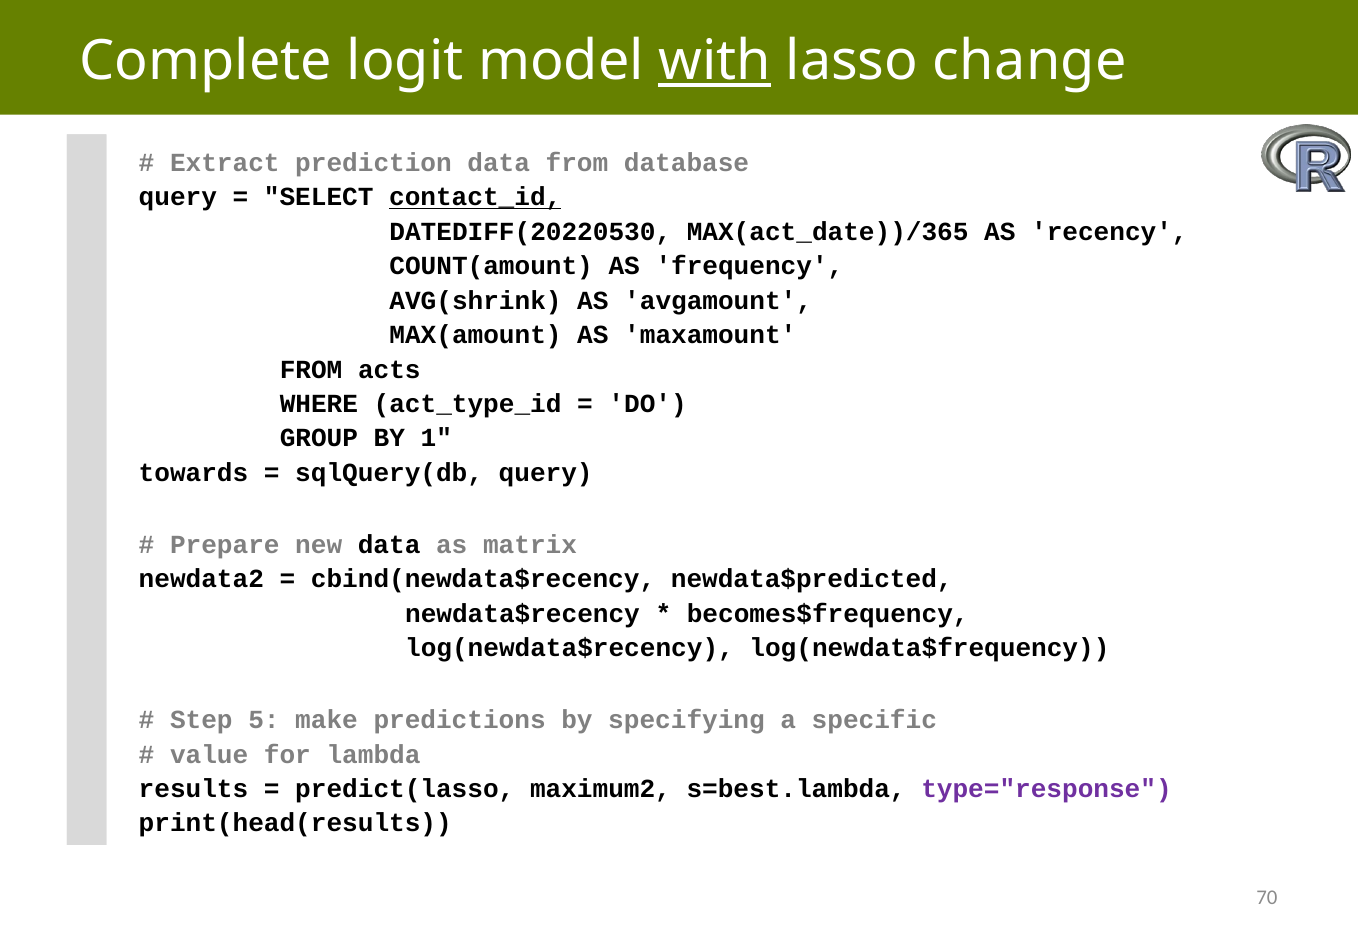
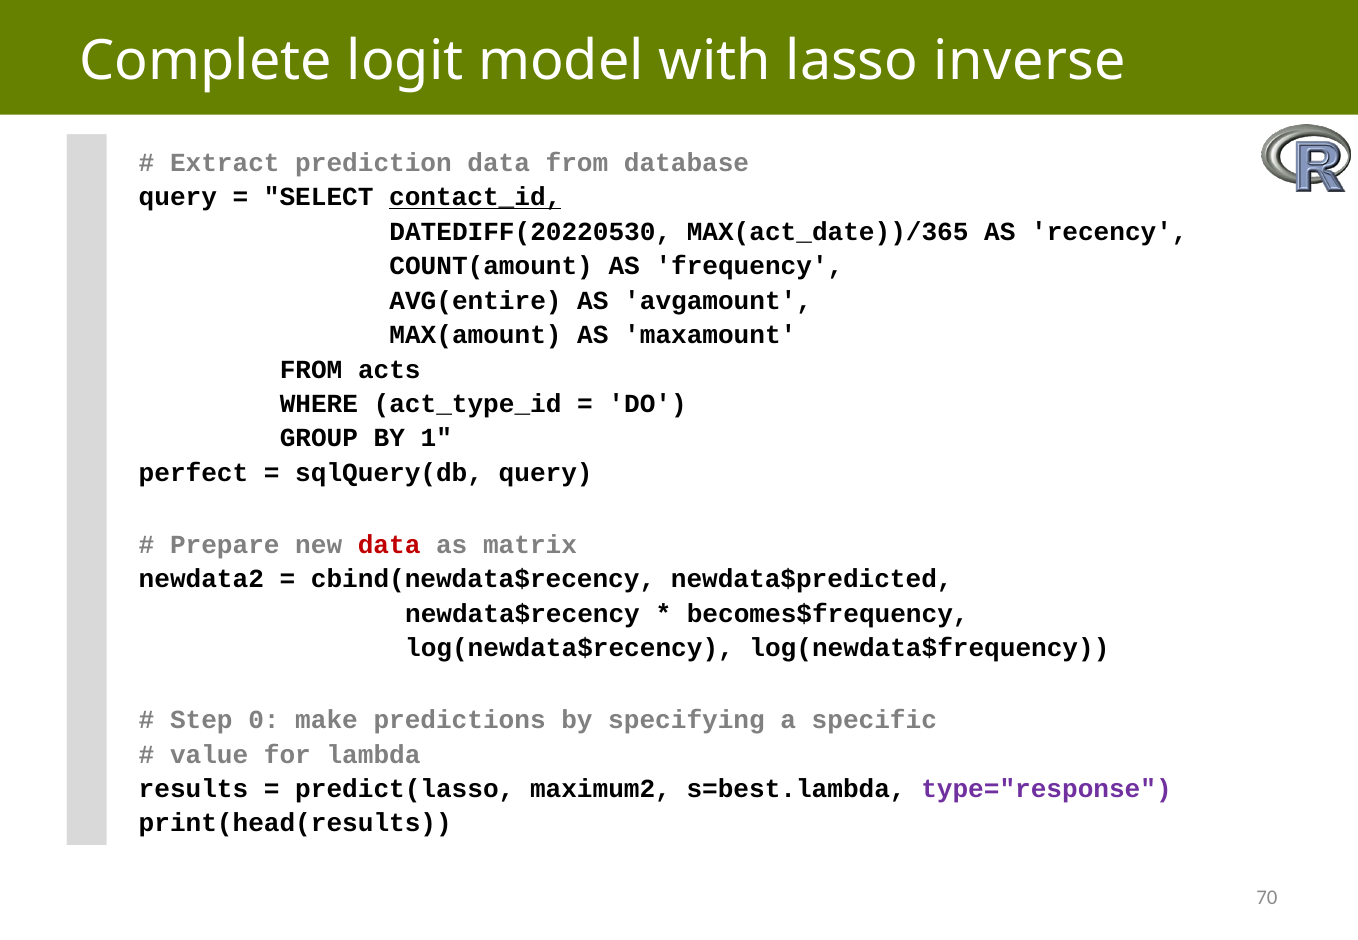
with underline: present -> none
change: change -> inverse
AVG(shrink: AVG(shrink -> AVG(entire
towards: towards -> perfect
data at (389, 545) colour: black -> red
5: 5 -> 0
